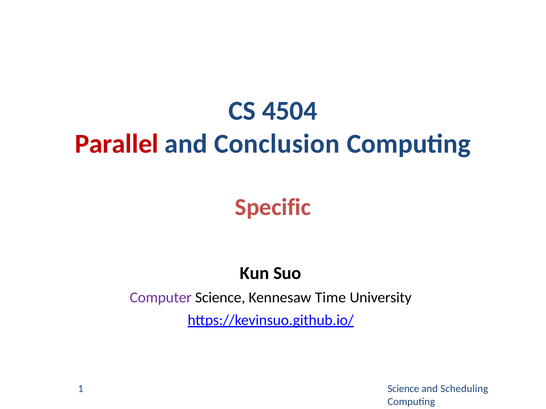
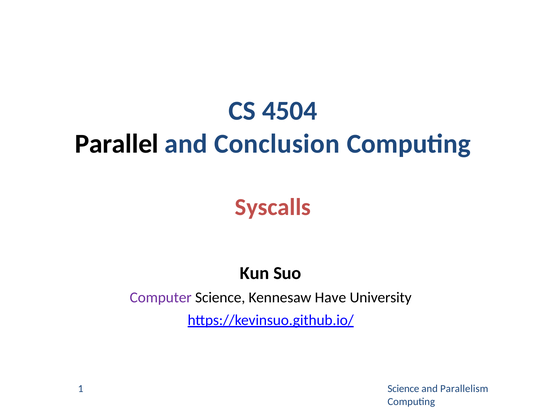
Parallel colour: red -> black
Specific: Specific -> Syscalls
Time: Time -> Have
Scheduling: Scheduling -> Parallelism
